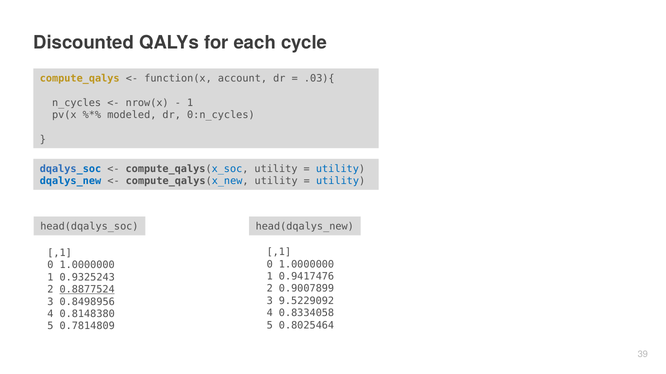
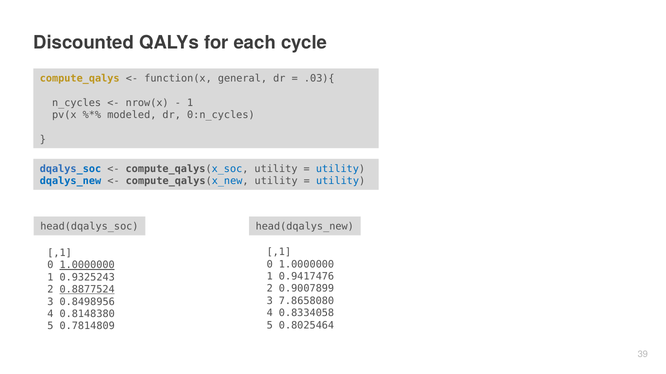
account: account -> general
1.0000000 at (87, 266) underline: none -> present
9.5229092: 9.5229092 -> 7.8658080
